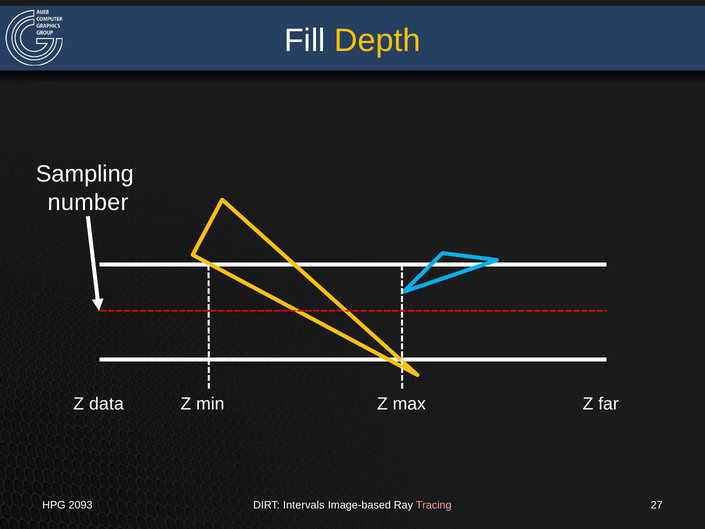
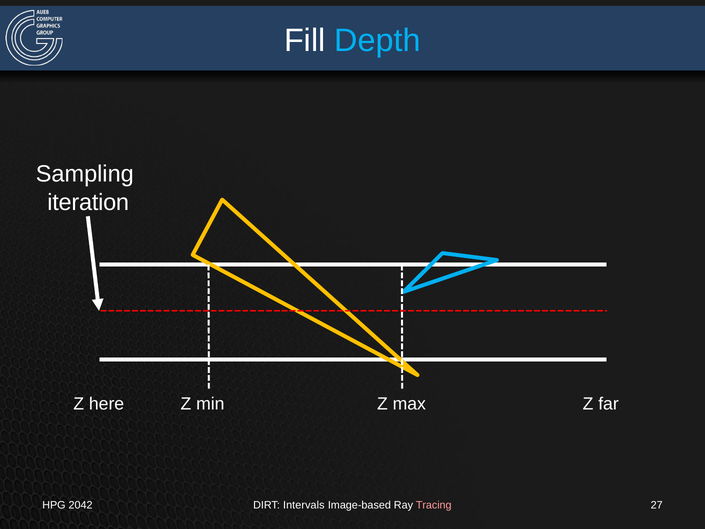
Depth colour: yellow -> light blue
number: number -> iteration
data: data -> here
2093: 2093 -> 2042
